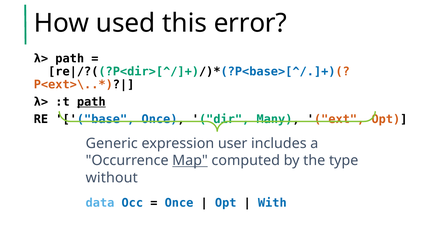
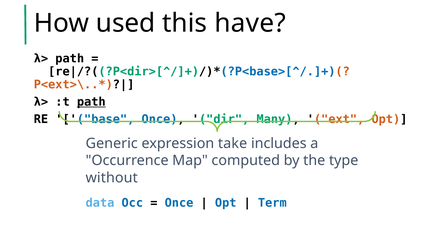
error: error -> have
user: user -> take
Map underline: present -> none
With: With -> Term
